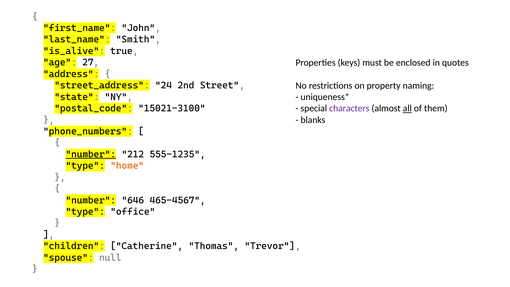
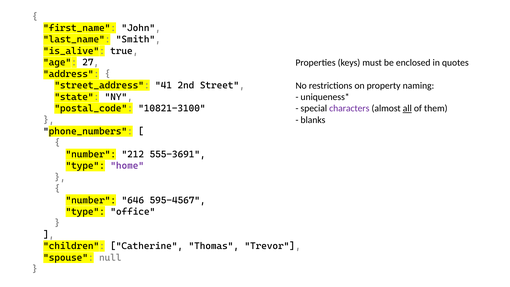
24: 24 -> 41
15021-3100: 15021-3100 -> 10821-3100
number at (91, 154) underline: present -> none
555-1235: 555-1235 -> 555-3691
home colour: orange -> purple
465-4567: 465-4567 -> 595-4567
